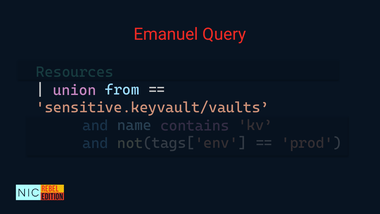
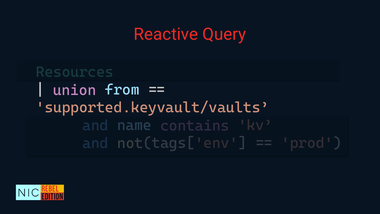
Emanuel: Emanuel -> Reactive
sensitive.keyvault/vaults: sensitive.keyvault/vaults -> supported.keyvault/vaults
